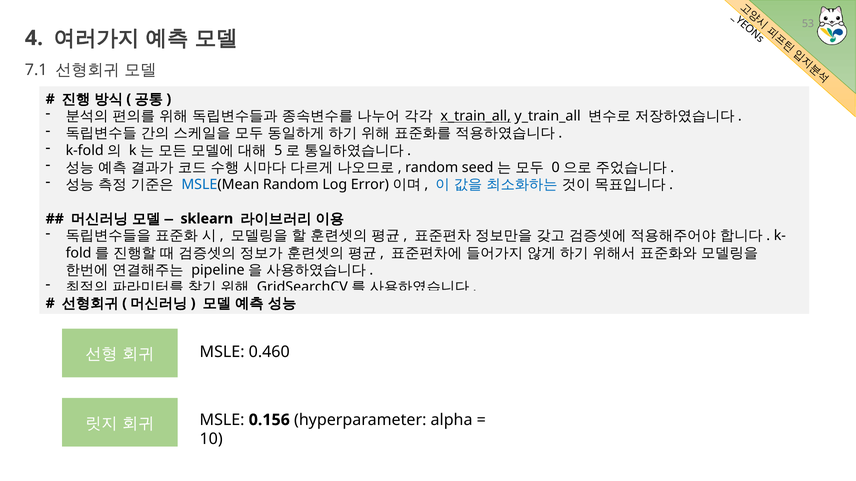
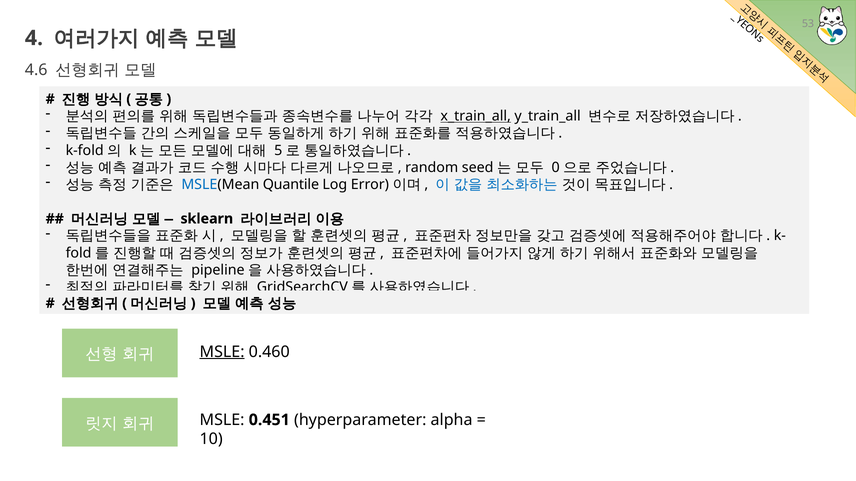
7.1: 7.1 -> 4.6
MSLE(Mean Random: Random -> Quantile
MSLE at (222, 352) underline: none -> present
0.156: 0.156 -> 0.451
